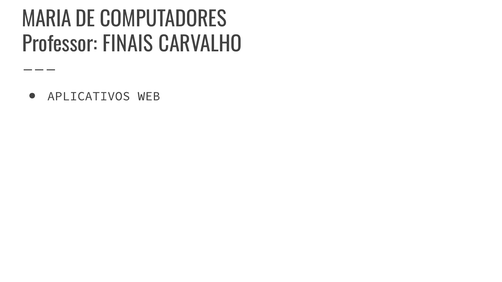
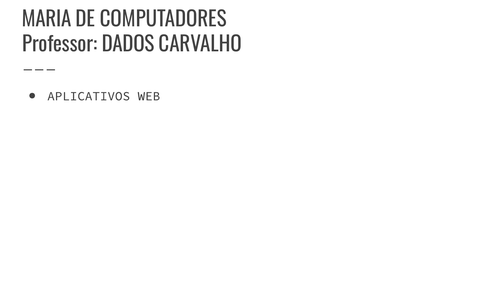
FINAIS: FINAIS -> DADOS
